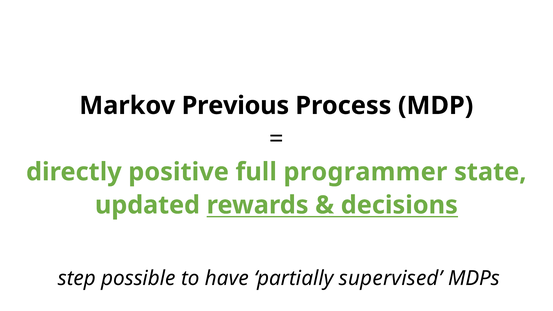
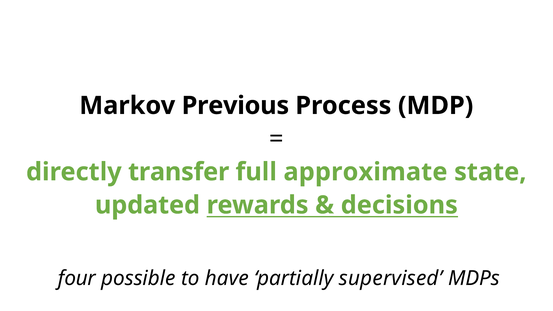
positive: positive -> transfer
programmer: programmer -> approximate
step: step -> four
